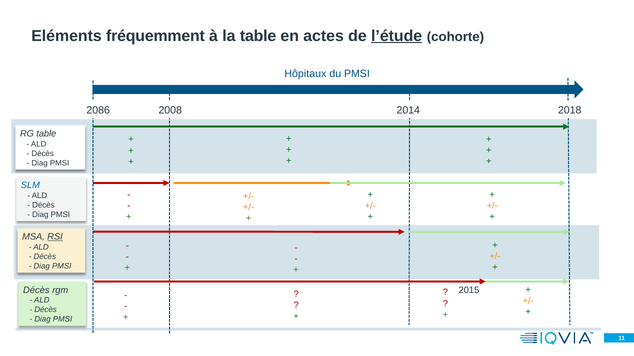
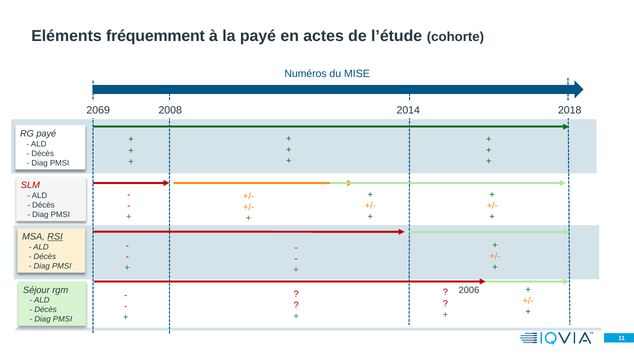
la table: table -> payé
l’étude underline: present -> none
Hôpitaux: Hôpitaux -> Numéros
du PMSI: PMSI -> MISE
2086: 2086 -> 2069
RG table: table -> payé
SLM colour: blue -> red
Décès at (36, 291): Décès -> Séjour
2015: 2015 -> 2006
